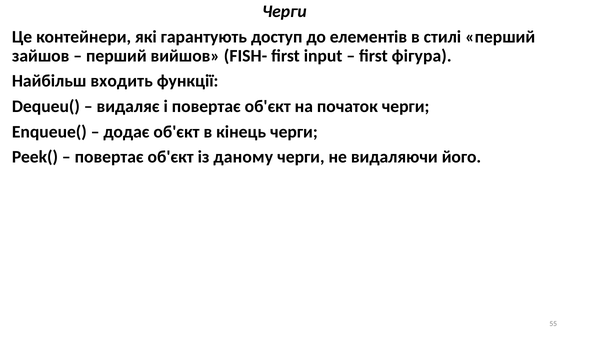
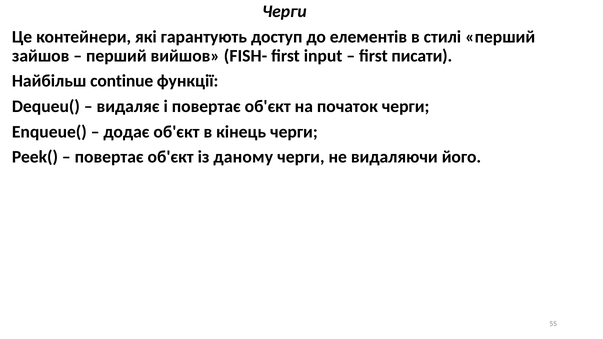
фігура: фігура -> писати
входить: входить -> continue
